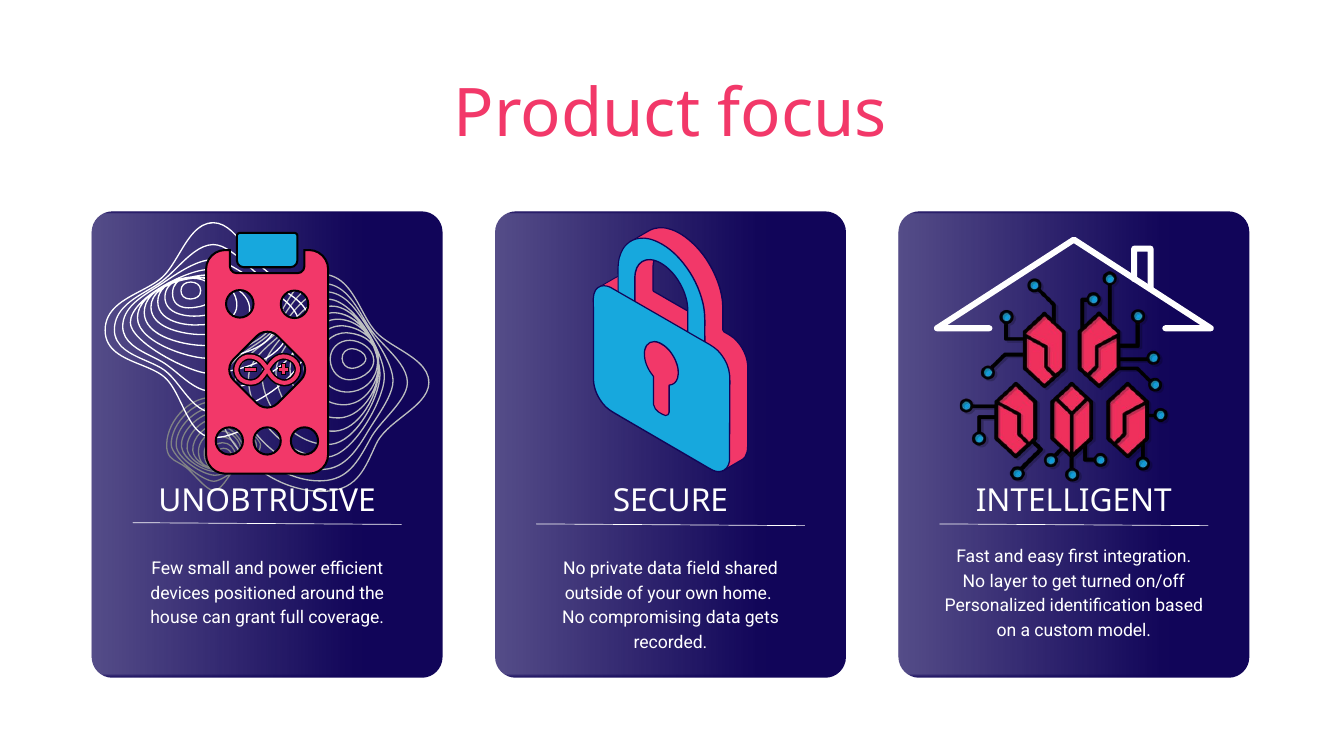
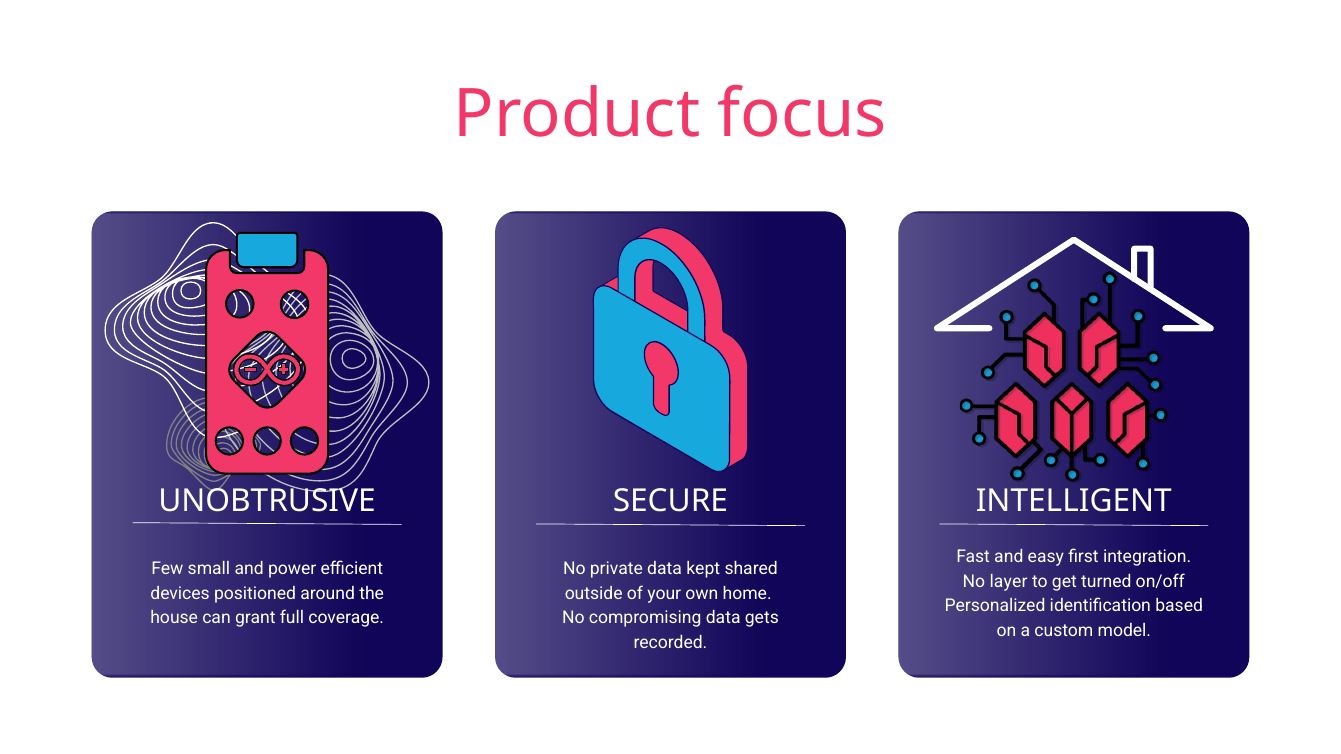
field: field -> kept
